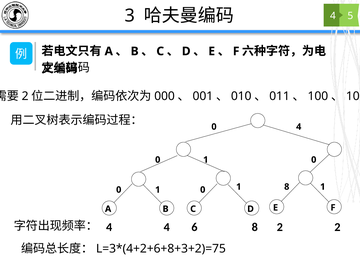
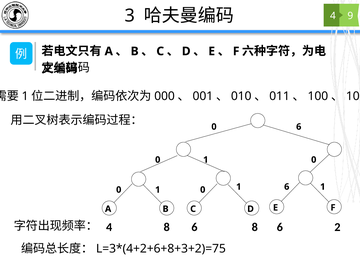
5: 5 -> 9
2 at (25, 96): 2 -> 1
4 at (299, 127): 4 -> 6
0 0 8: 8 -> 6
4 4: 4 -> 8
6 8 2: 2 -> 6
